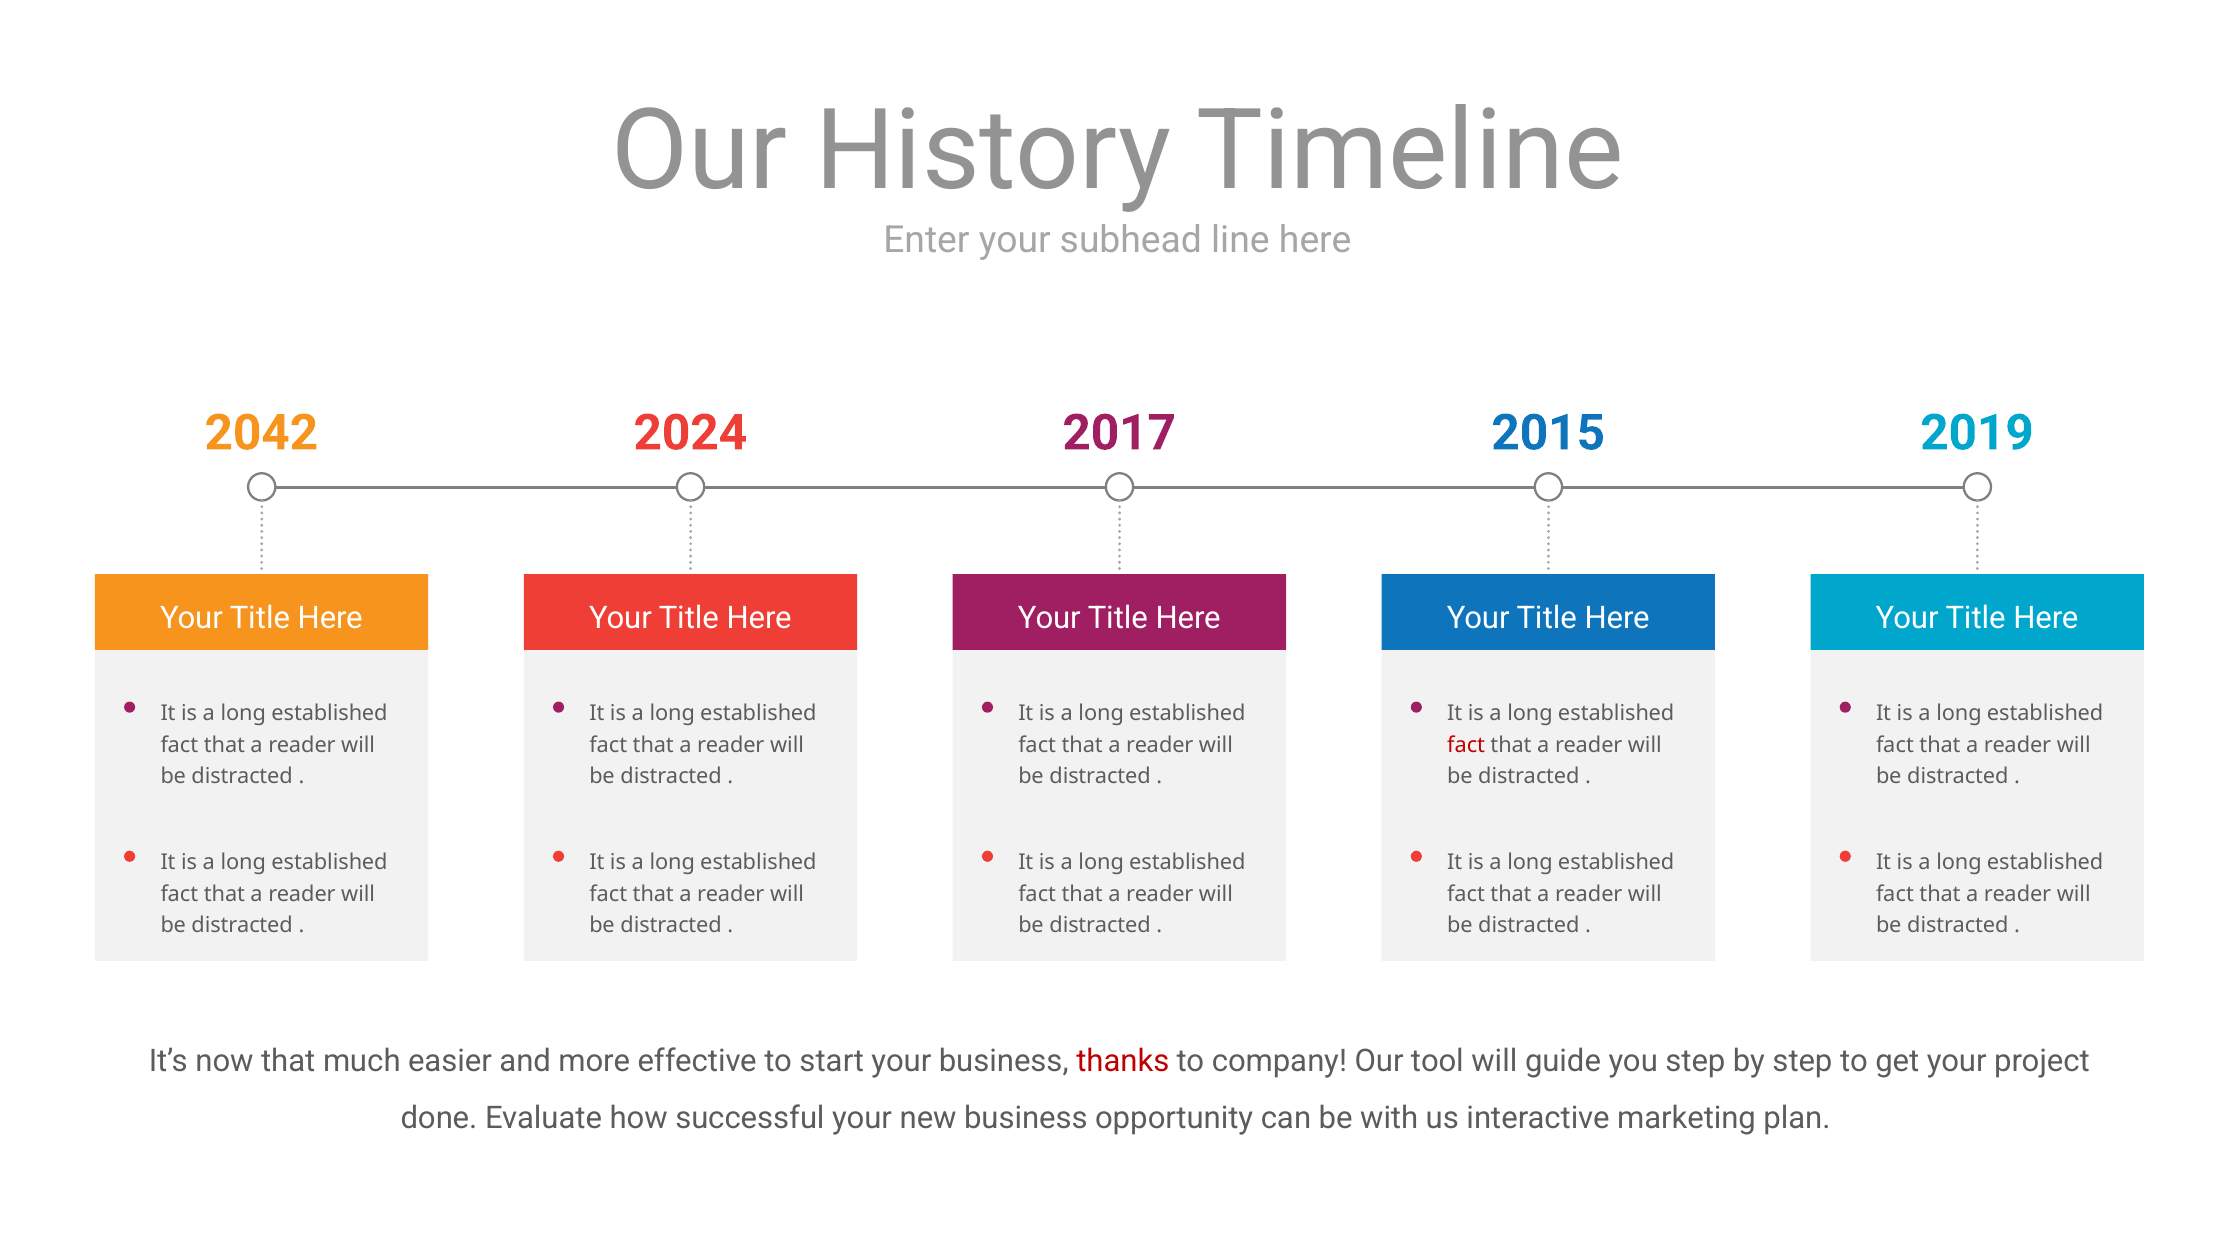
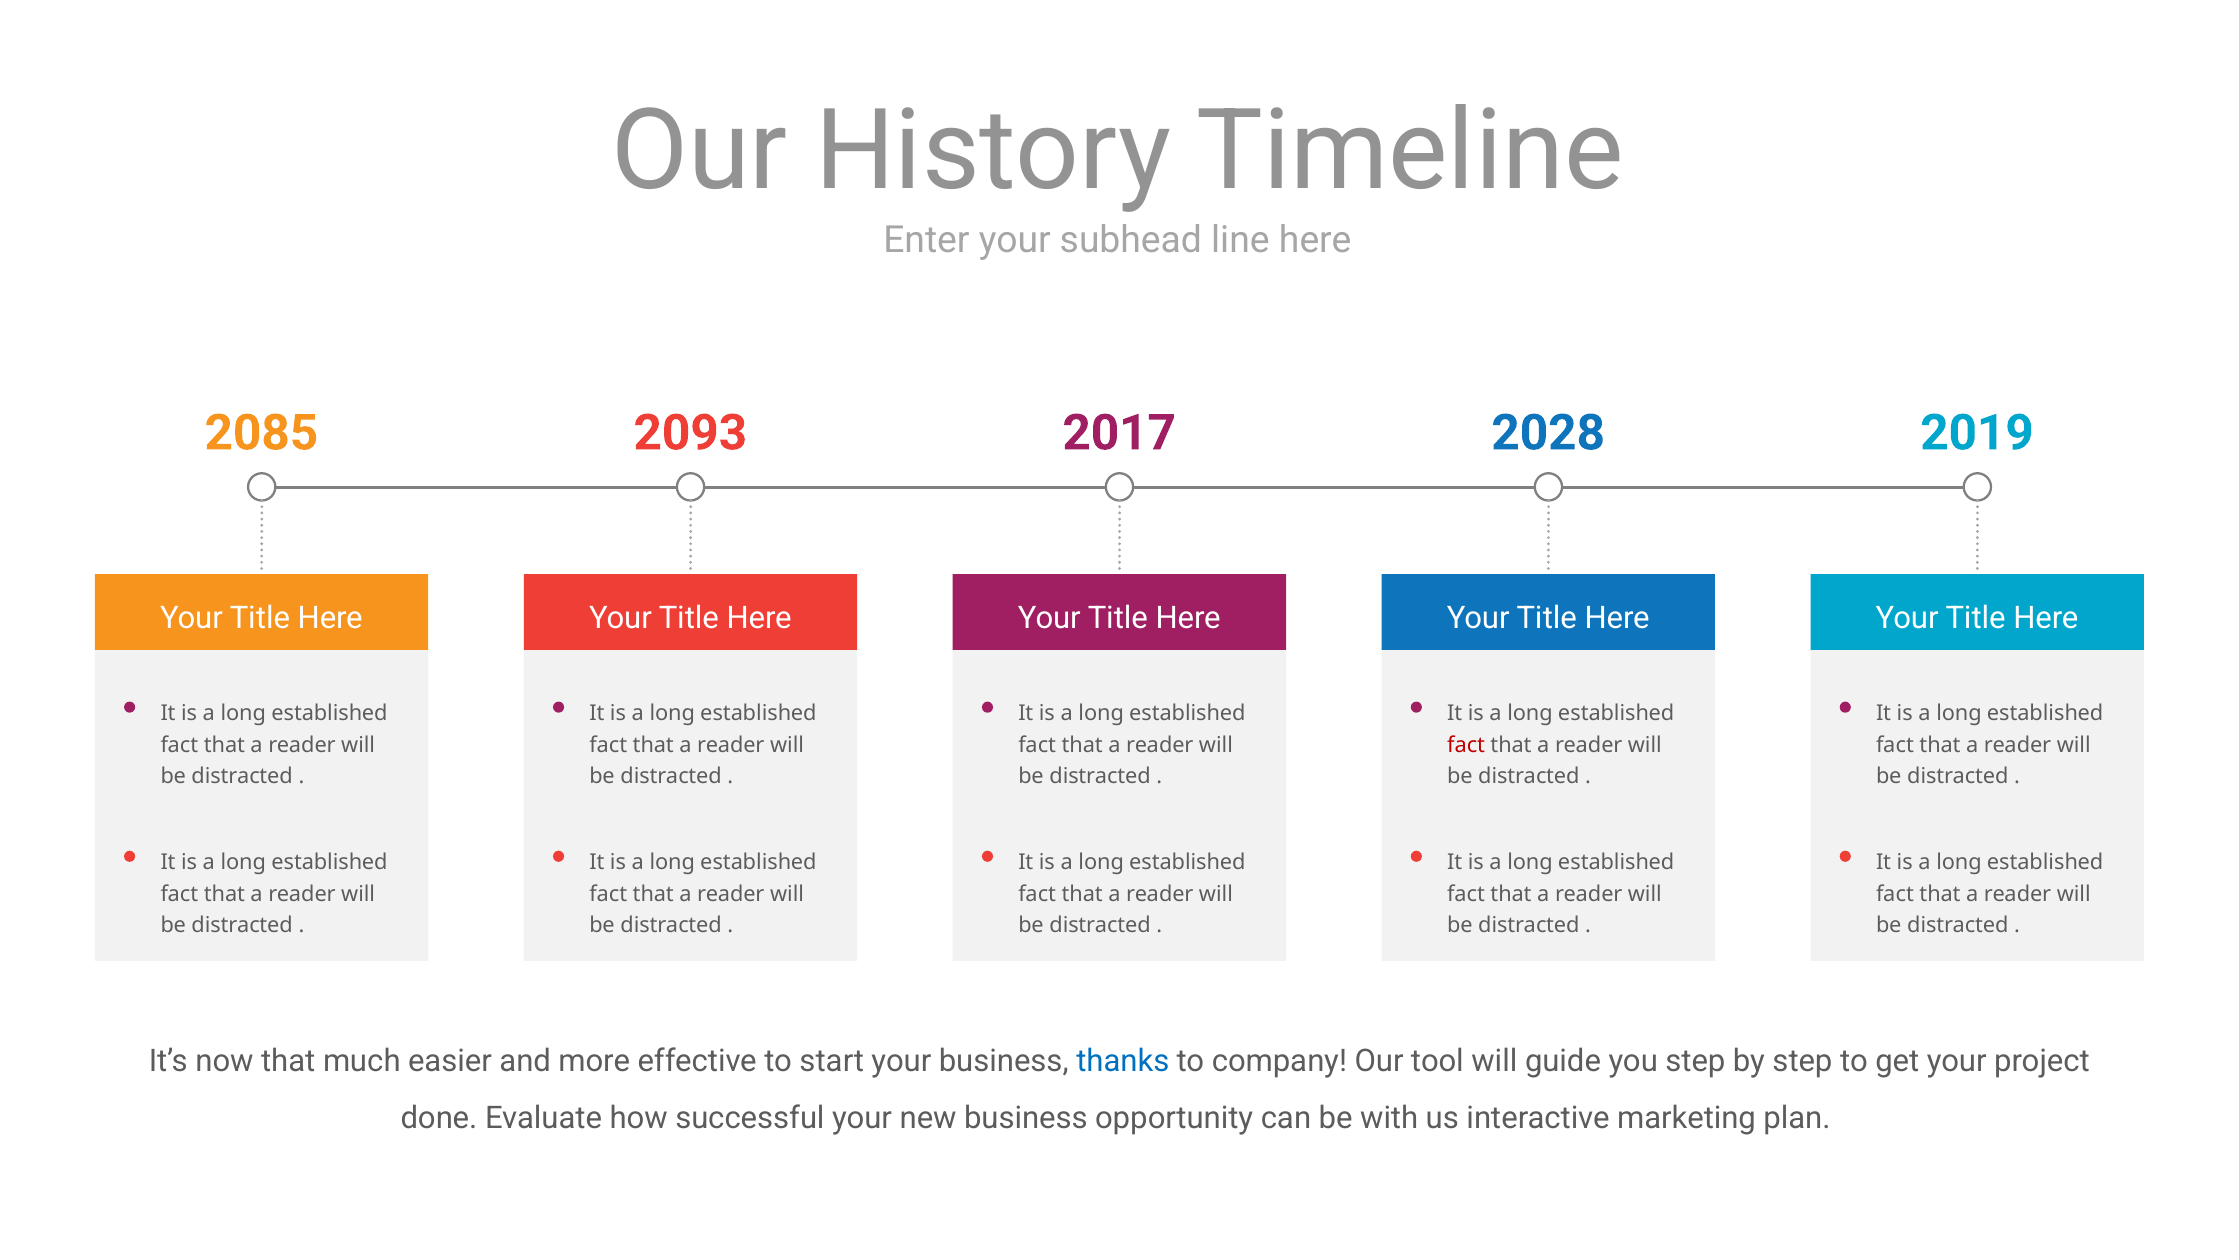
2042: 2042 -> 2085
2024: 2024 -> 2093
2015: 2015 -> 2028
thanks colour: red -> blue
